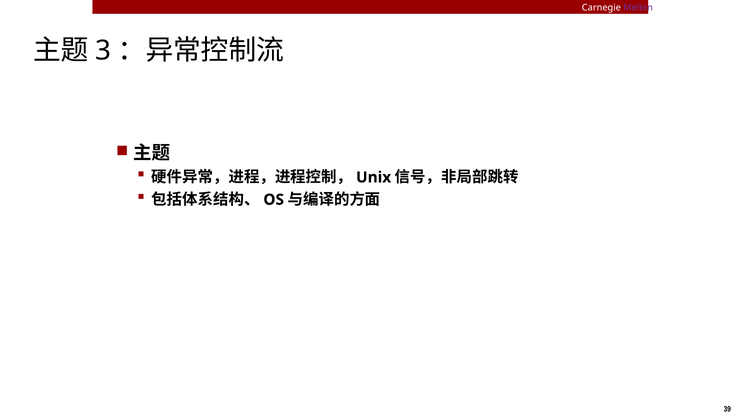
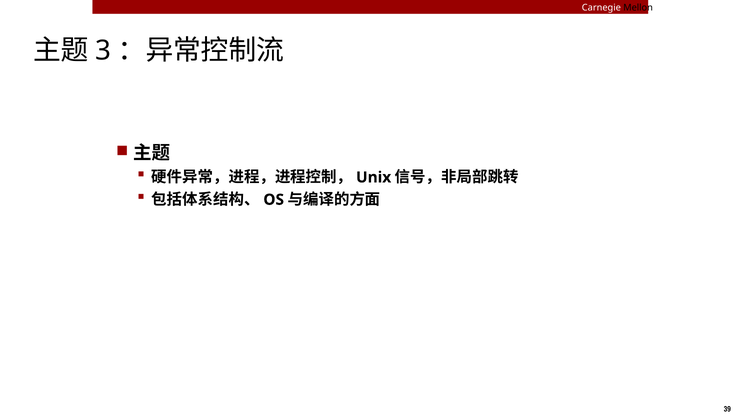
Mellon colour: purple -> black
